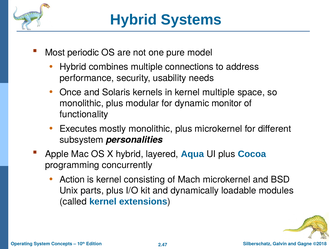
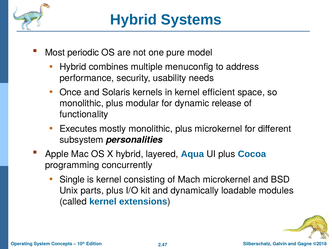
connections: connections -> menuconfig
kernel multiple: multiple -> efficient
monitor: monitor -> release
Action: Action -> Single
